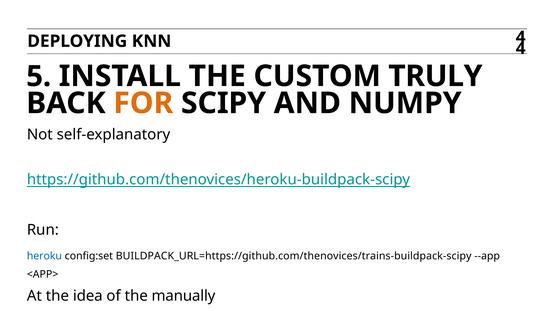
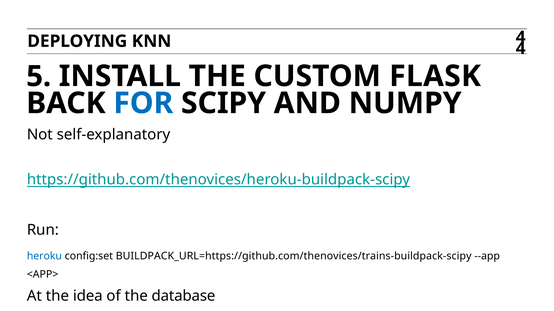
TRULY: TRULY -> FLASK
FOR colour: orange -> blue
manually: manually -> database
